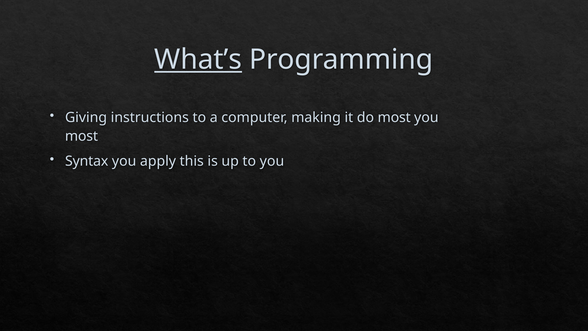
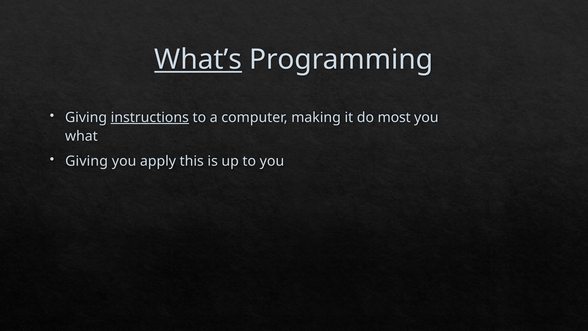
instructions underline: none -> present
most at (81, 136): most -> what
Syntax at (87, 161): Syntax -> Giving
